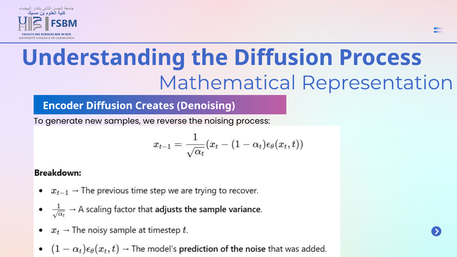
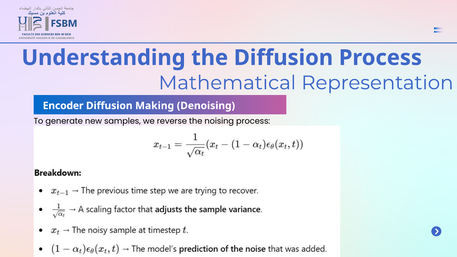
Creates: Creates -> Making
